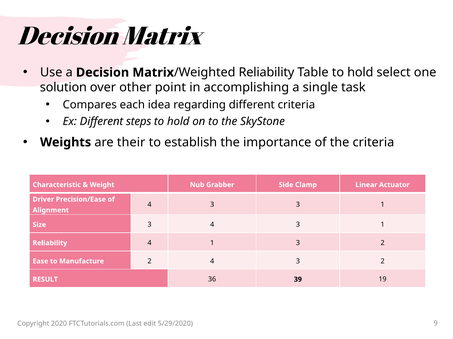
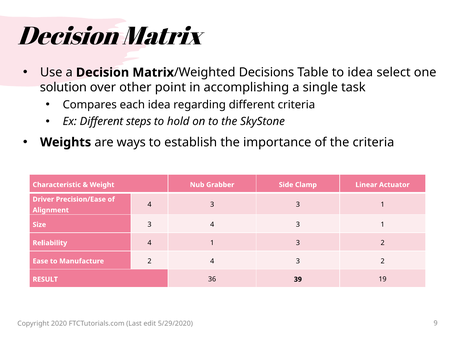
Reliability at (266, 73): Reliability -> Decisions
Table to hold: hold -> idea
their: their -> ways
